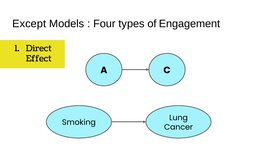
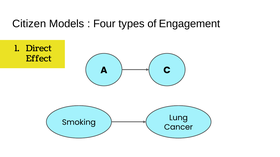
Except: Except -> Citizen
